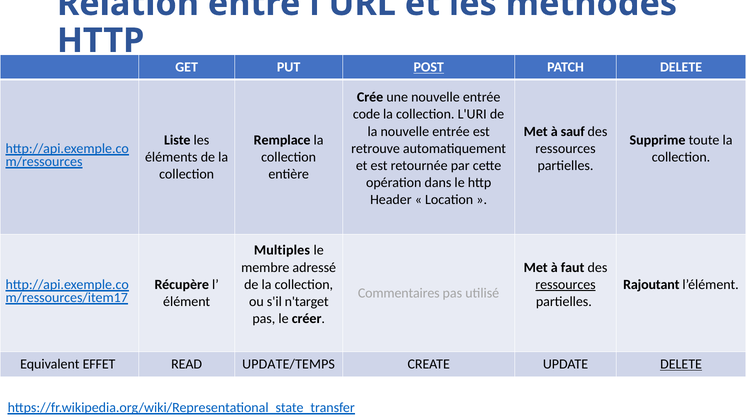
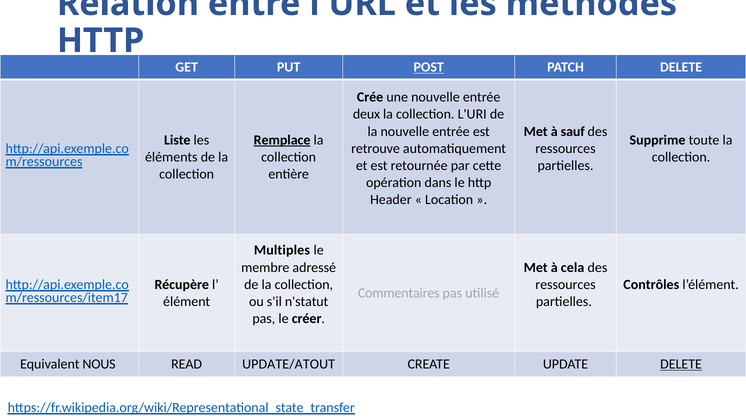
code: code -> deux
Remplace underline: none -> present
faut: faut -> cela
ressources at (566, 284) underline: present -> none
Rajoutant: Rajoutant -> Contrôles
n'target: n'target -> n'statut
EFFET: EFFET -> NOUS
UPDATE/TEMPS: UPDATE/TEMPS -> UPDATE/ATOUT
